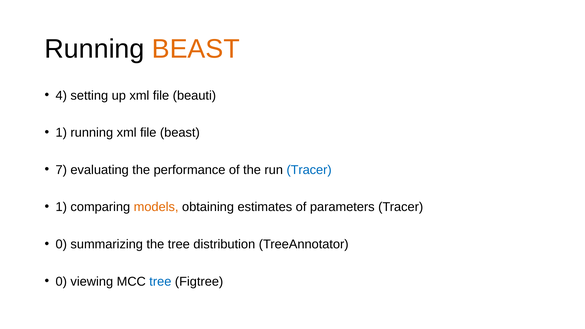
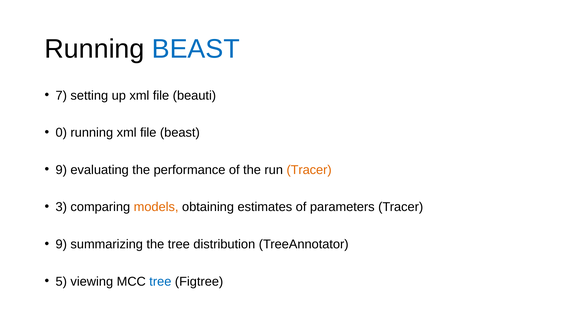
BEAST at (196, 49) colour: orange -> blue
4: 4 -> 7
1 at (61, 133): 1 -> 0
7 at (61, 170): 7 -> 9
Tracer at (309, 170) colour: blue -> orange
1 at (61, 207): 1 -> 3
0 at (61, 244): 0 -> 9
0 at (61, 282): 0 -> 5
